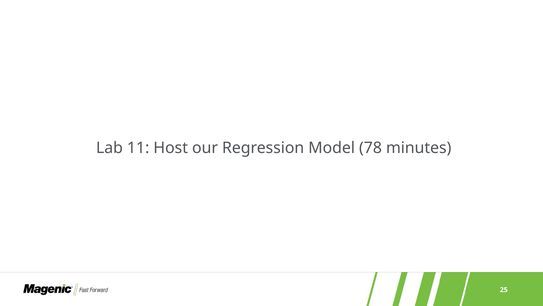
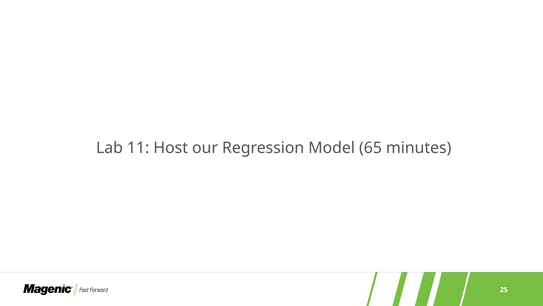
78: 78 -> 65
